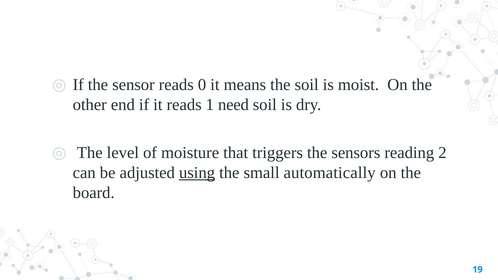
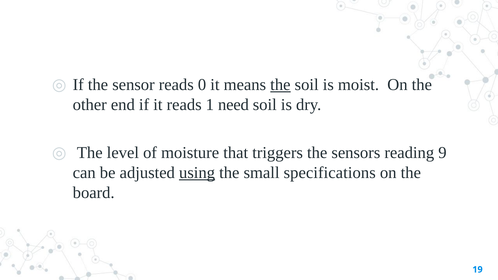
the at (280, 85) underline: none -> present
2: 2 -> 9
automatically: automatically -> specifications
